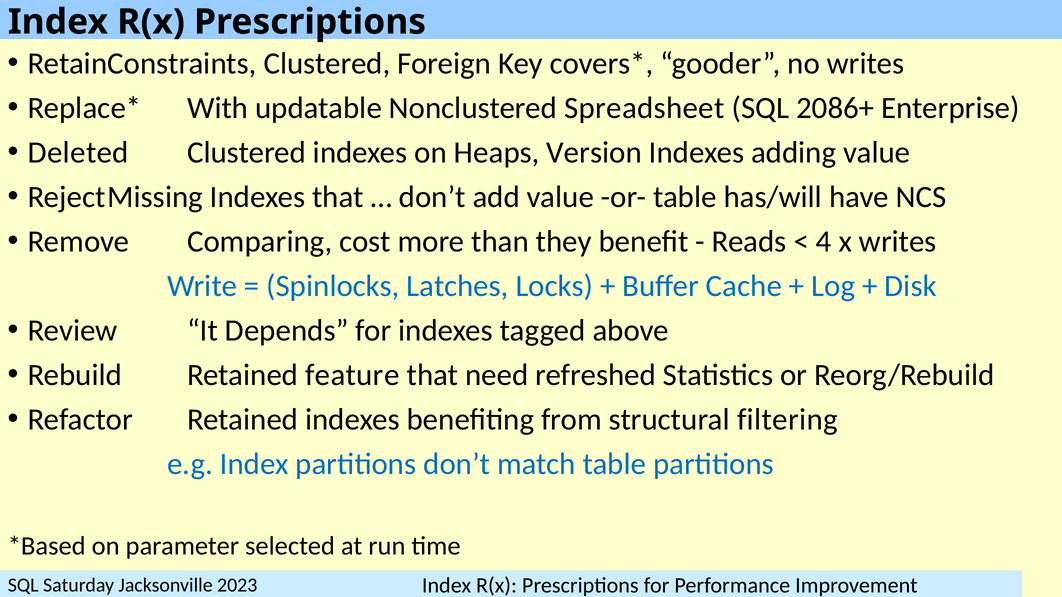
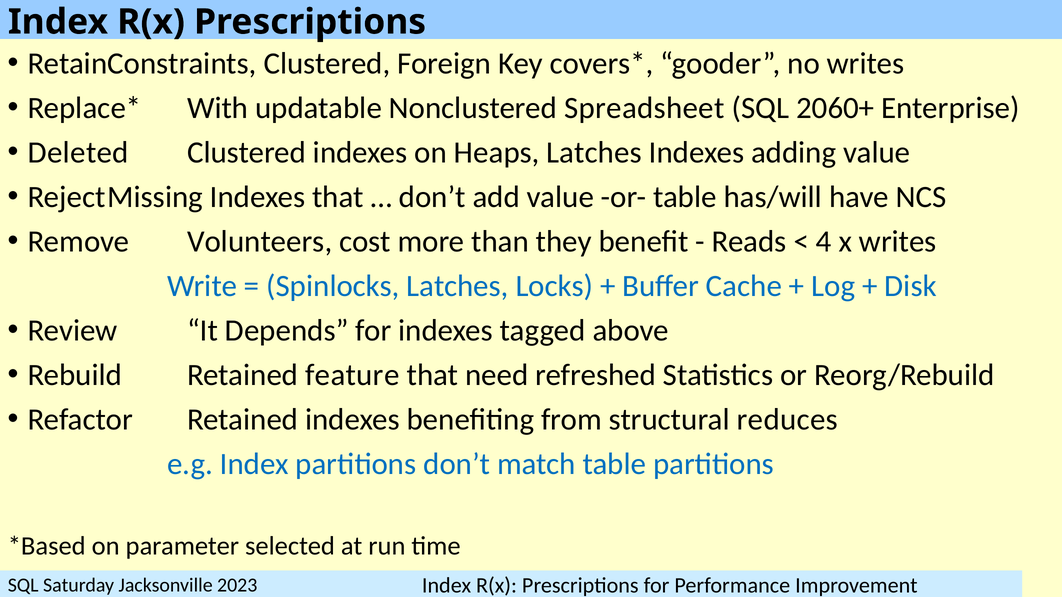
2086+: 2086+ -> 2060+
Heaps Version: Version -> Latches
Comparing: Comparing -> Volunteers
filtering: filtering -> reduces
